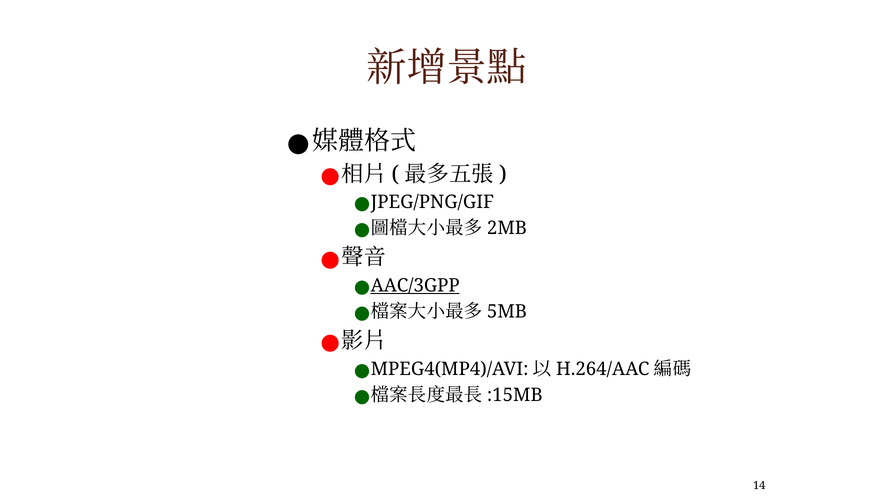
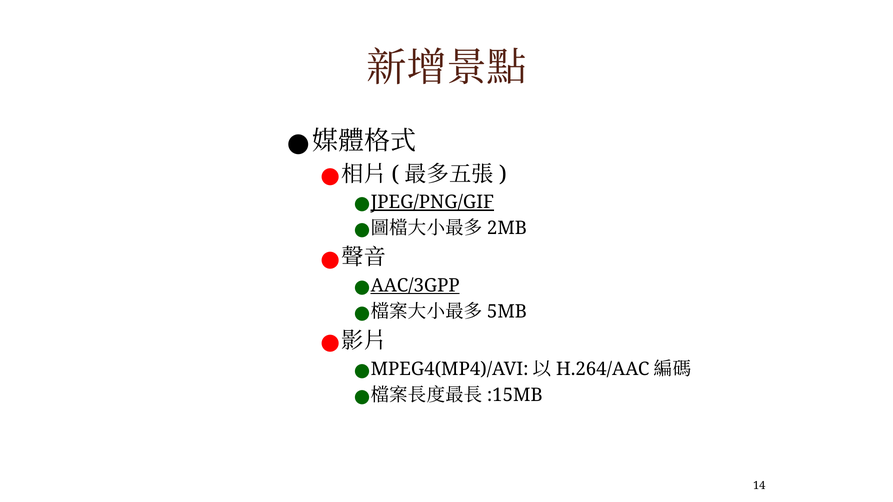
JPEG/PNG/GIF underline: none -> present
